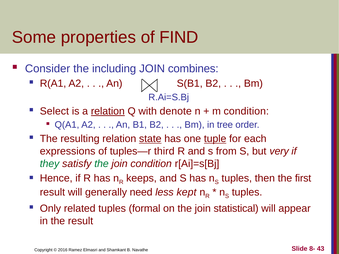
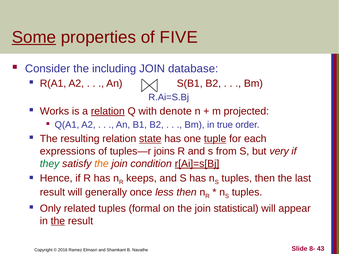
Some underline: none -> present
FIND: FIND -> FIVE
combines: combines -> database
Select: Select -> Works
m condition: condition -> projected
tree: tree -> true
third: third -> joins
the at (102, 164) colour: green -> orange
r[Ai]=s[Bj underline: none -> present
first: first -> last
need: need -> once
less kept: kept -> then
the at (58, 221) underline: none -> present
